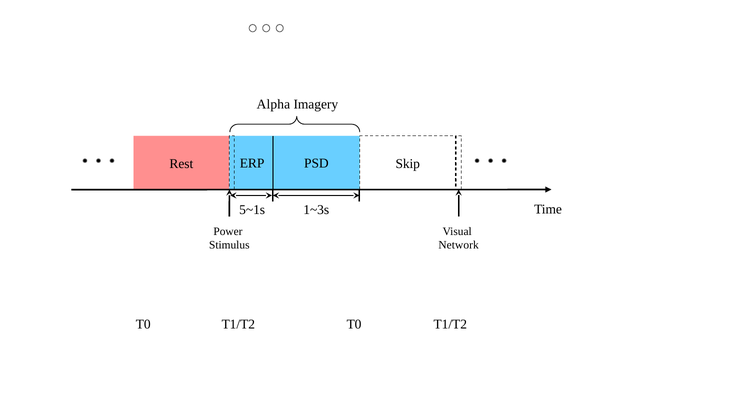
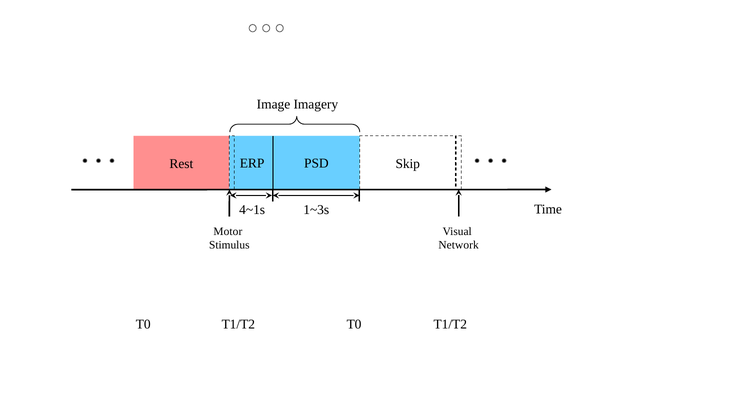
Alpha: Alpha -> Image
5~1s: 5~1s -> 4~1s
Power: Power -> Motor
